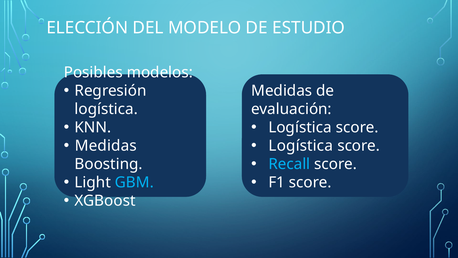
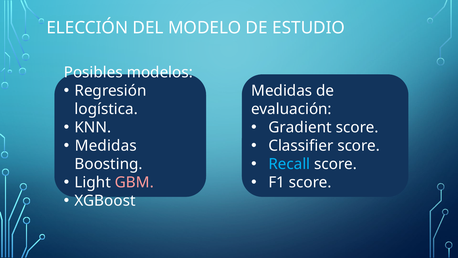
Logística at (300, 127): Logística -> Gradient
Logística at (301, 146): Logística -> Classifier
GBM colour: light blue -> pink
